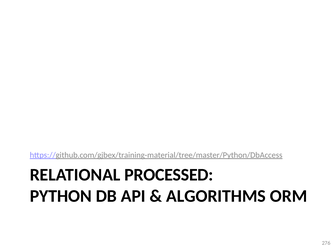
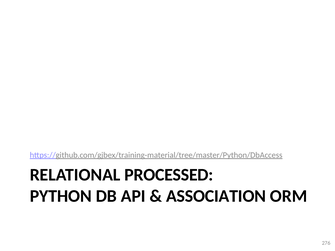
ALGORITHMS: ALGORITHMS -> ASSOCIATION
